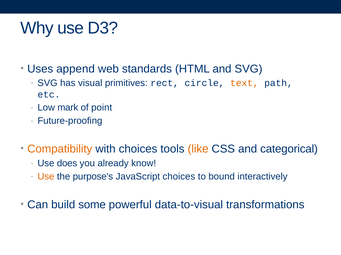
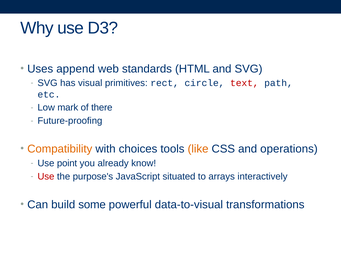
text colour: orange -> red
point: point -> there
categorical: categorical -> operations
does: does -> point
Use at (46, 177) colour: orange -> red
JavaScript choices: choices -> situated
bound: bound -> arrays
